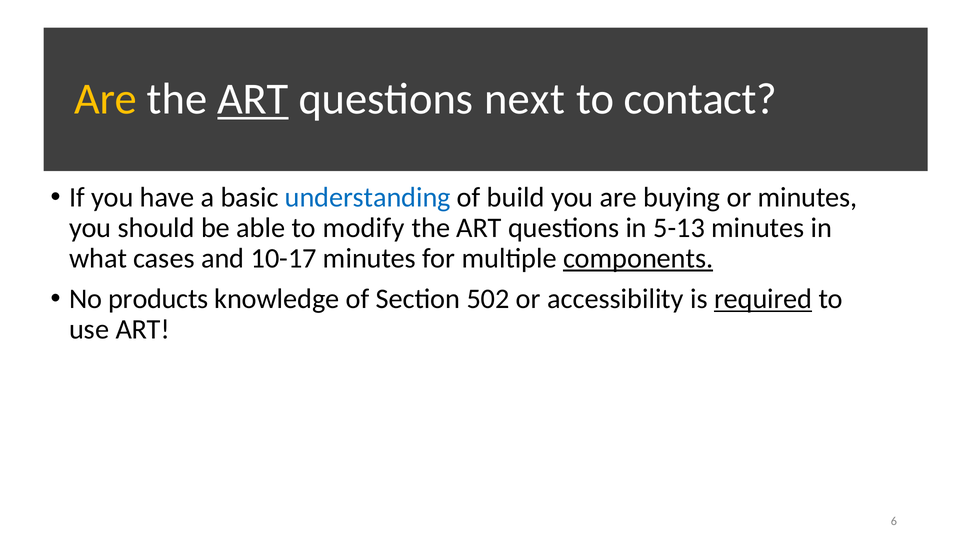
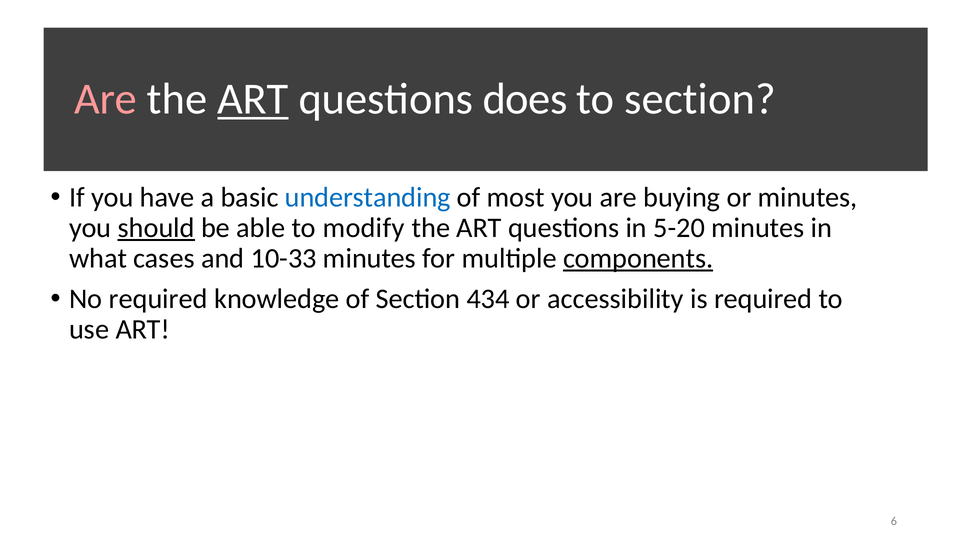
Are at (106, 99) colour: yellow -> pink
next: next -> does
to contact: contact -> section
build: build -> most
should underline: none -> present
5-13: 5-13 -> 5-20
10-17: 10-17 -> 10-33
No products: products -> required
502: 502 -> 434
required at (763, 299) underline: present -> none
